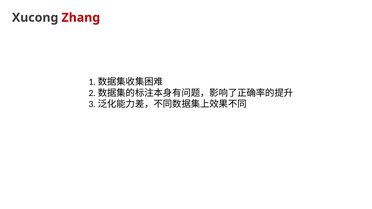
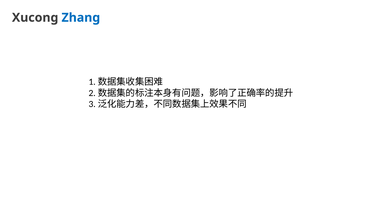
Zhang colour: red -> blue
